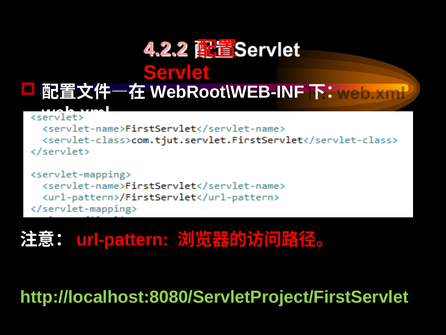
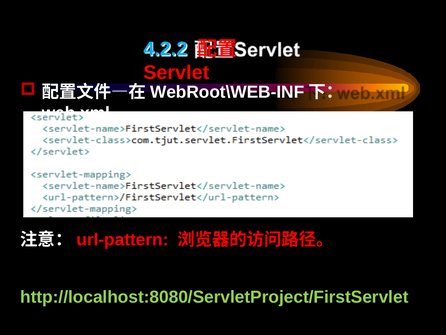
4.2.2 colour: pink -> light blue
